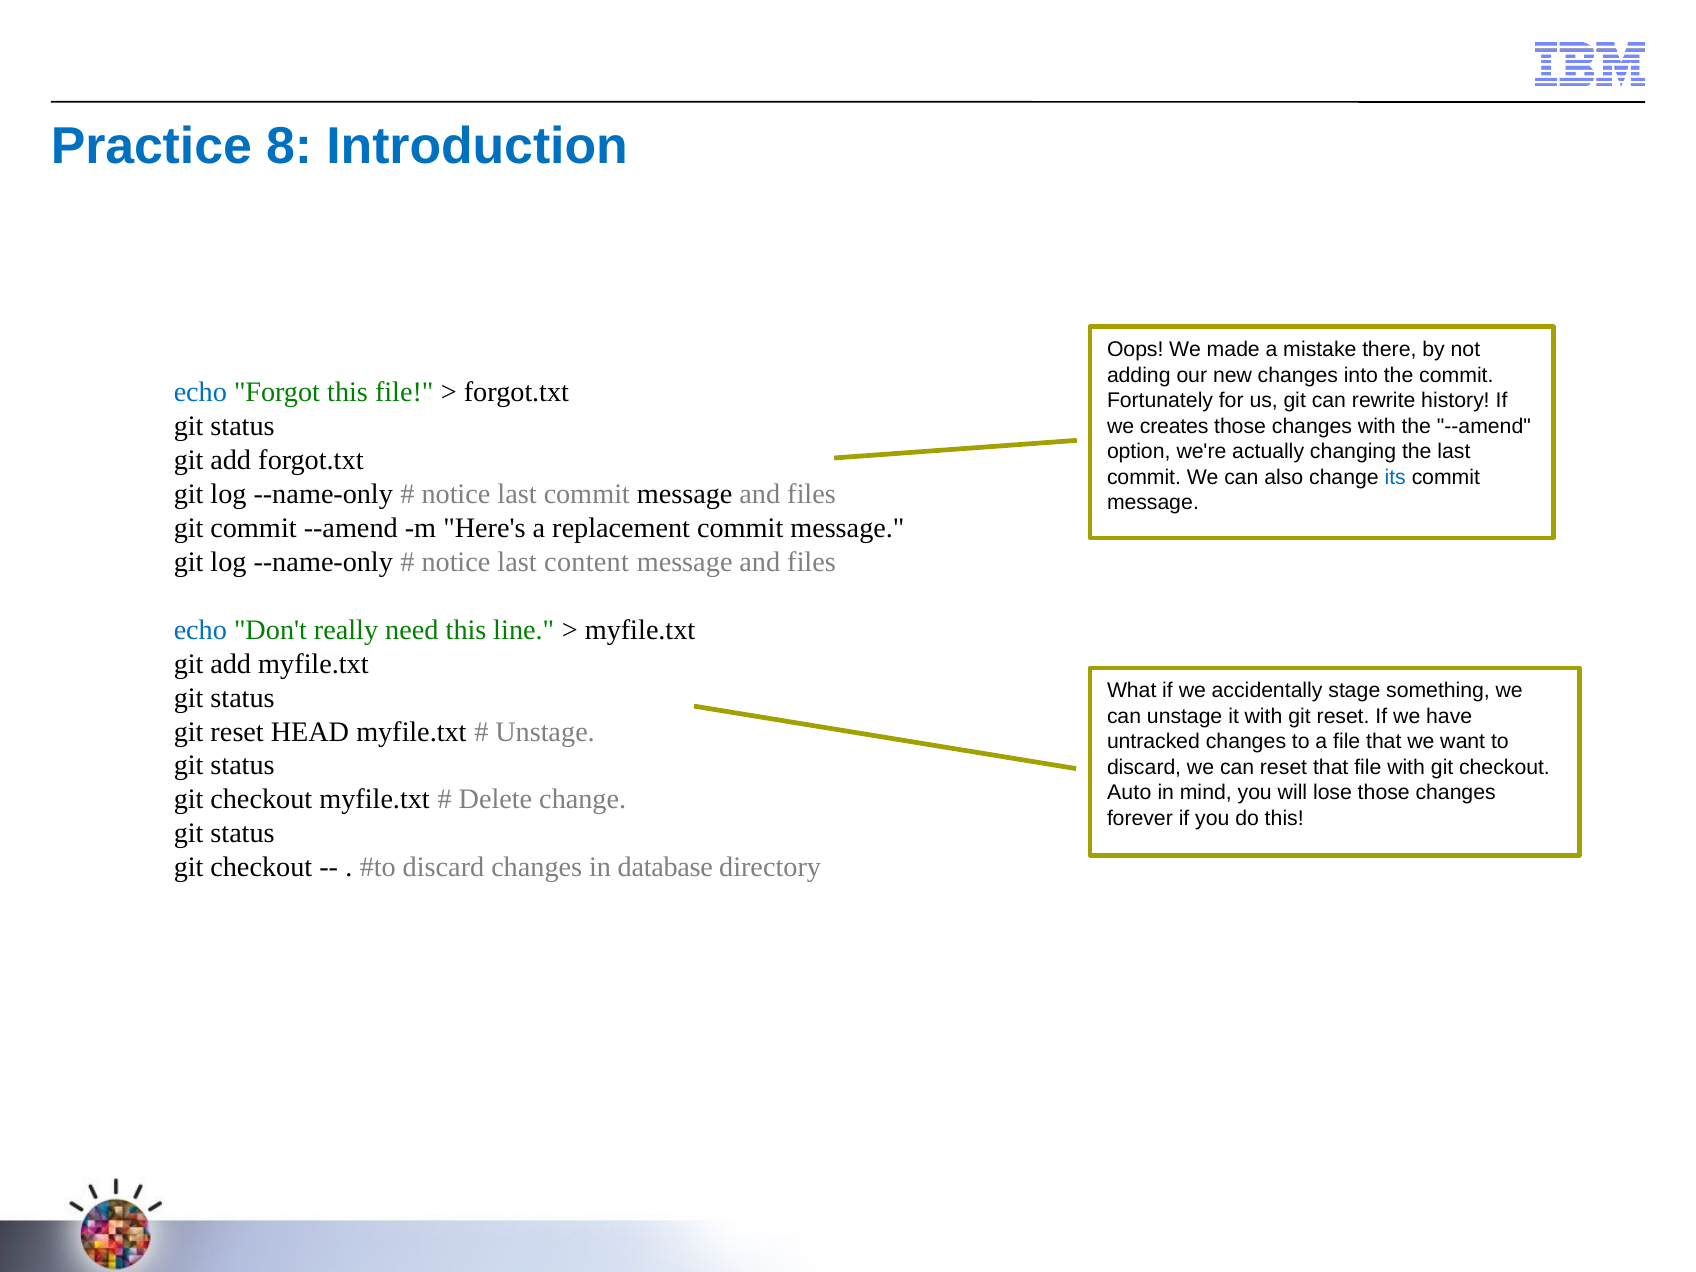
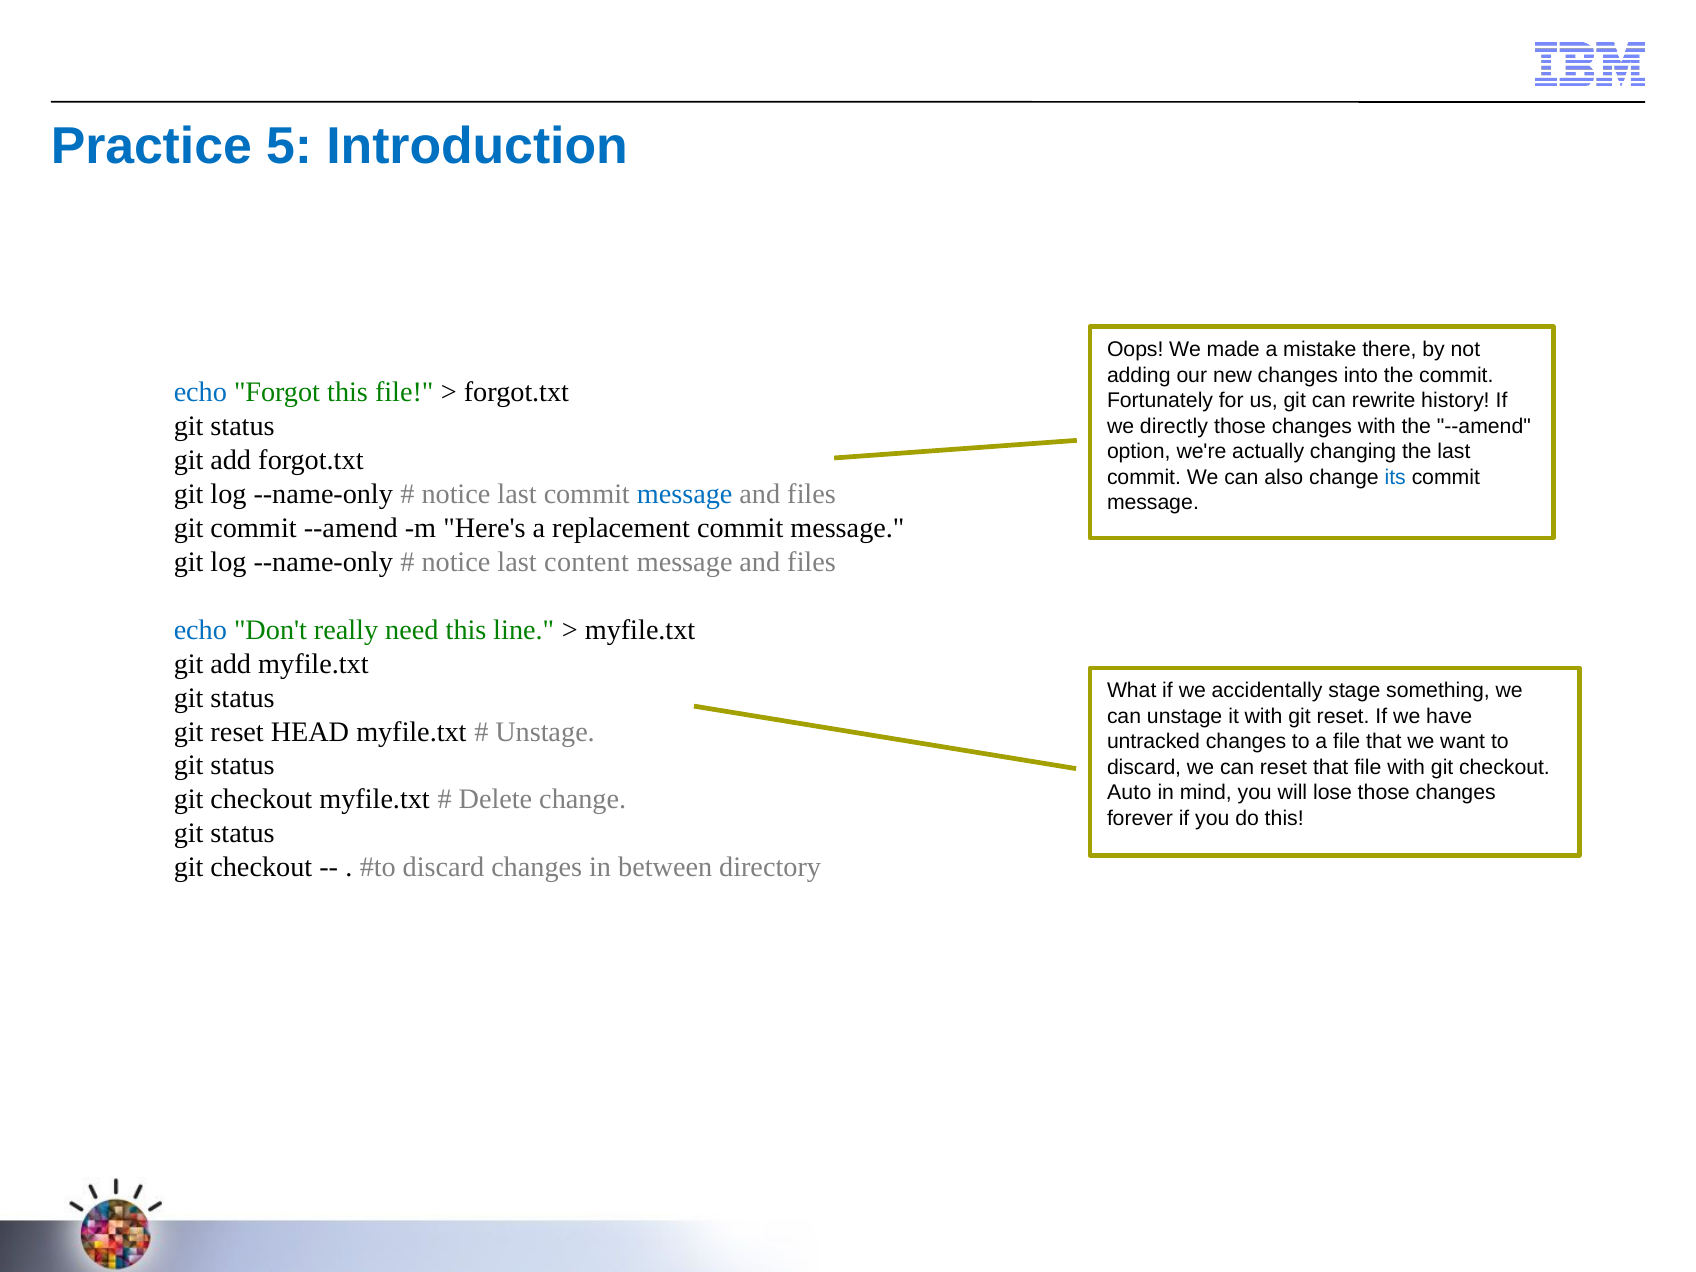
8: 8 -> 5
creates: creates -> directly
message at (685, 494) colour: black -> blue
database: database -> between
